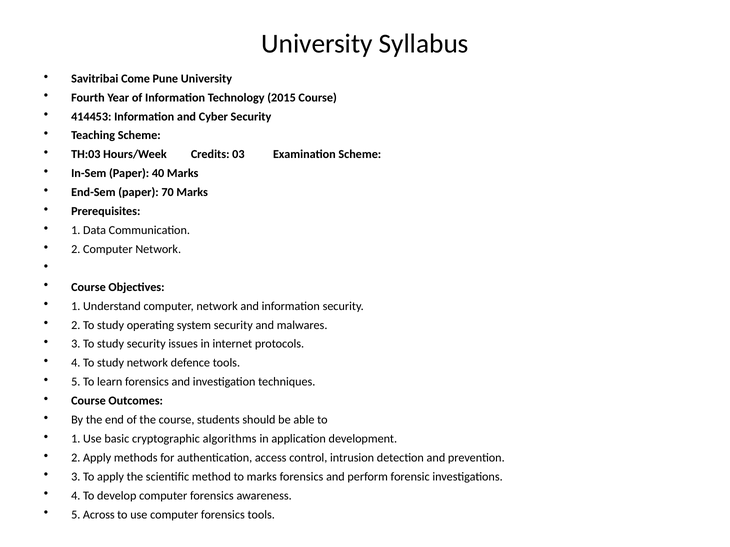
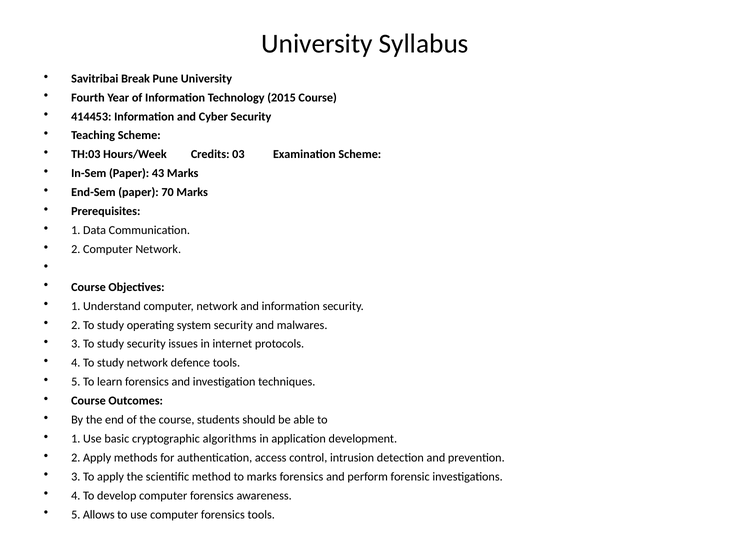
Come: Come -> Break
40: 40 -> 43
Across: Across -> Allows
